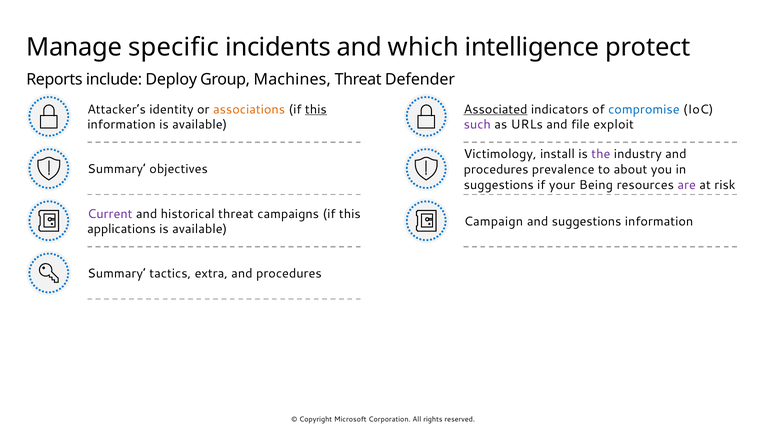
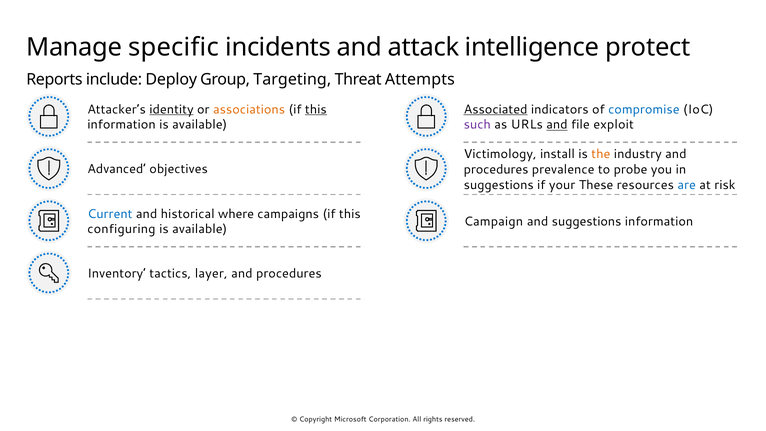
which: which -> attack
Machines: Machines -> Targeting
Defender: Defender -> Attempts
identity underline: none -> present
and at (557, 125) underline: none -> present
the colour: purple -> orange
Summary at (117, 169): Summary -> Advanced
about: about -> probe
Being: Being -> These
are colour: purple -> blue
Current colour: purple -> blue
historical threat: threat -> where
applications: applications -> configuring
Summary at (117, 274): Summary -> Inventory
extra: extra -> layer
